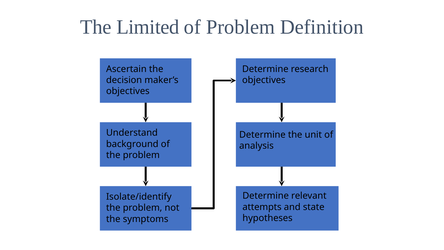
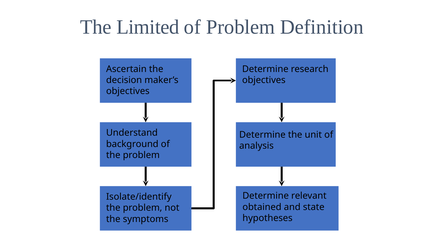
attempts: attempts -> obtained
